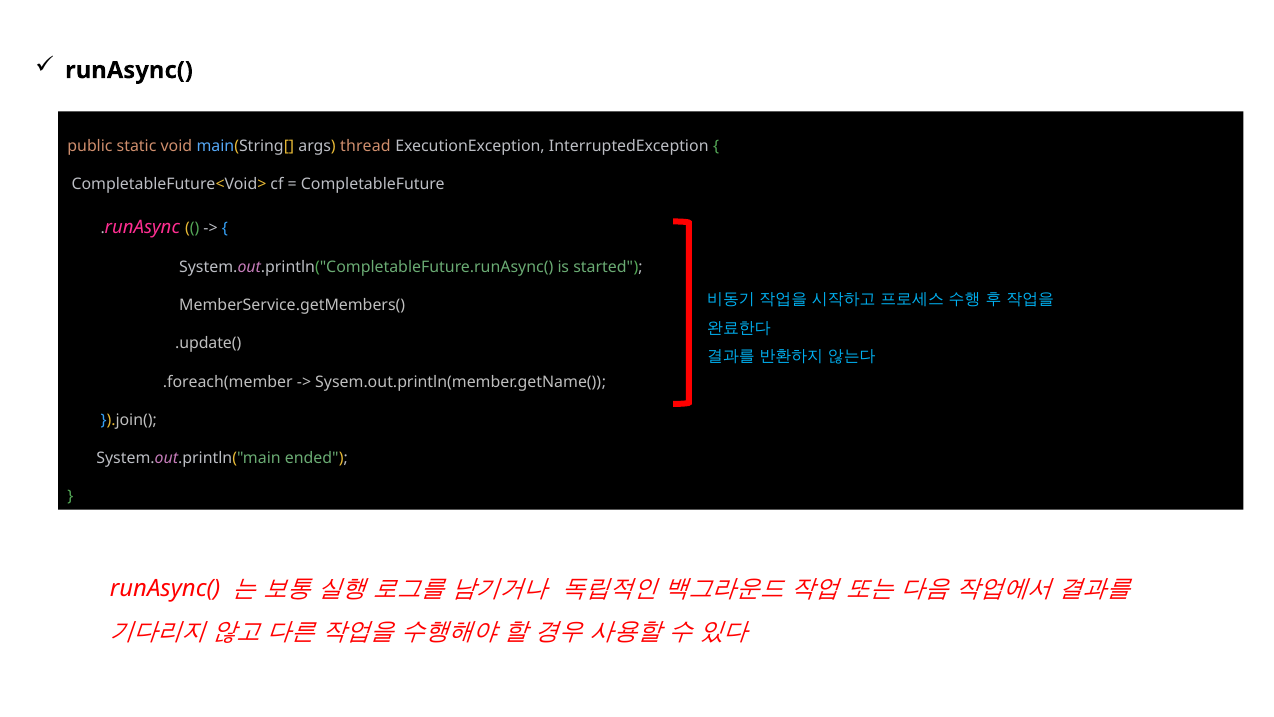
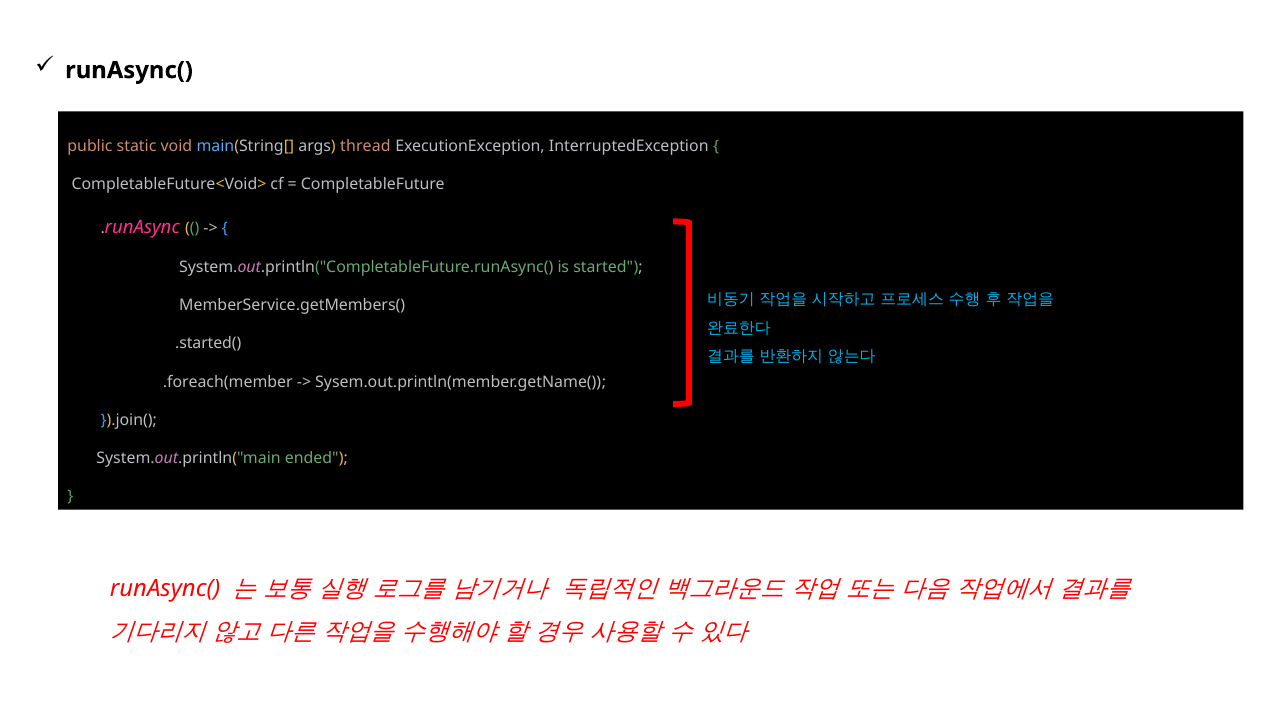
.update(: .update( -> .started(
